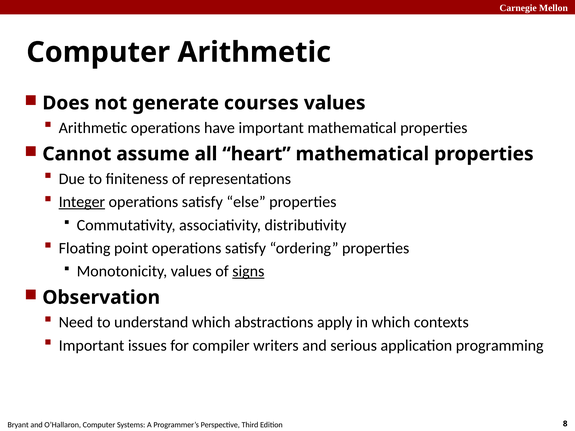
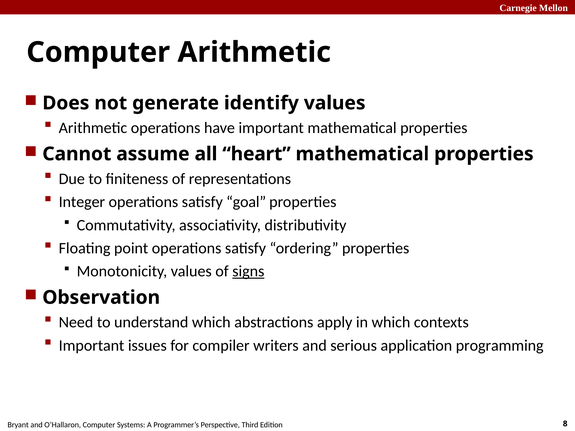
courses: courses -> identify
Integer underline: present -> none
else: else -> goal
